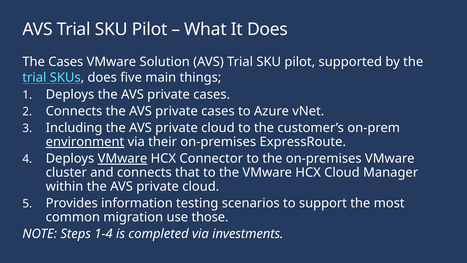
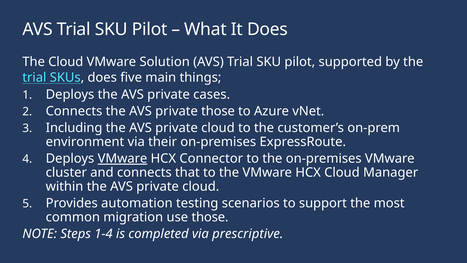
The Cases: Cases -> Cloud
cases at (218, 111): cases -> those
environment underline: present -> none
information: information -> automation
investments: investments -> prescriptive
